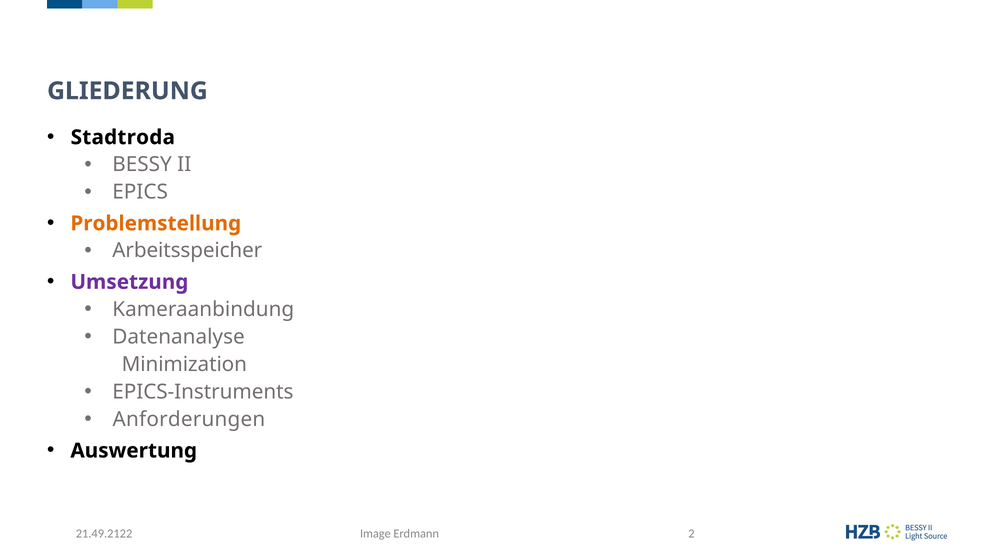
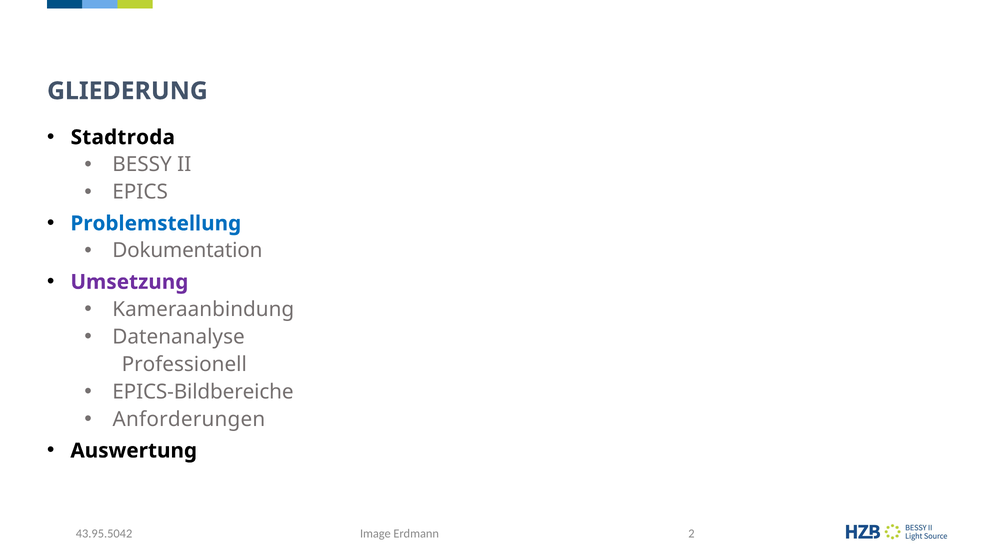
Problemstellung colour: orange -> blue
Arbeitsspeicher: Arbeitsspeicher -> Dokumentation
Minimization: Minimization -> Professionell
EPICS-Instruments: EPICS-Instruments -> EPICS-Bildbereiche
21.49.2122: 21.49.2122 -> 43.95.5042
